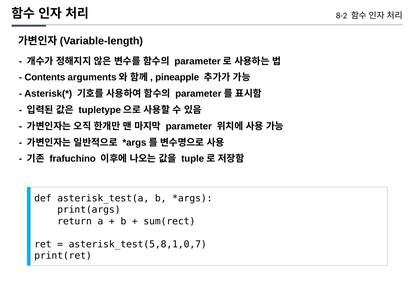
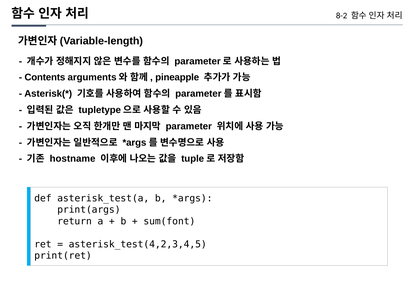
frafuchino: frafuchino -> hostname
sum(rect: sum(rect -> sum(font
asterisk_test(5,8,1,0,7: asterisk_test(5,8,1,0,7 -> asterisk_test(4,2,3,4,5
